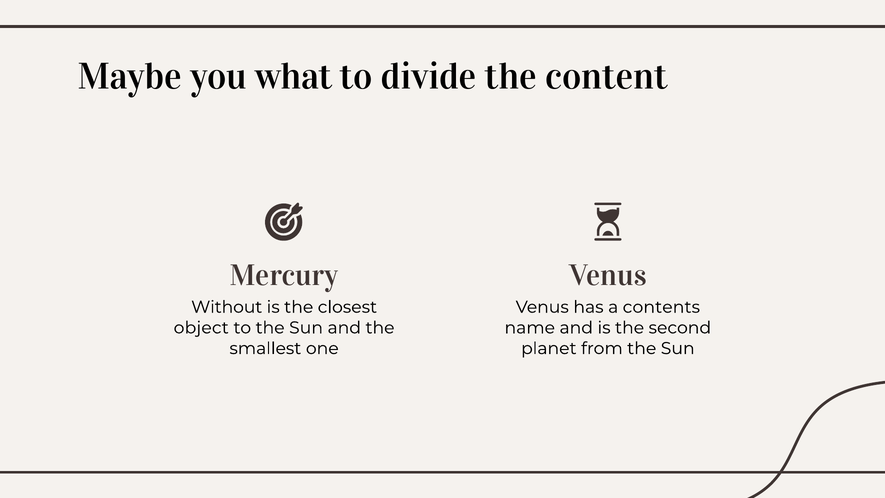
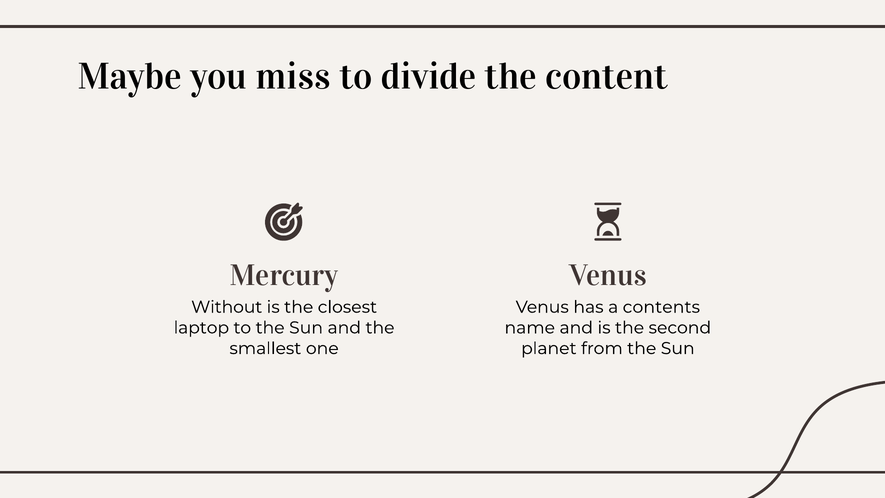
what: what -> miss
object: object -> laptop
